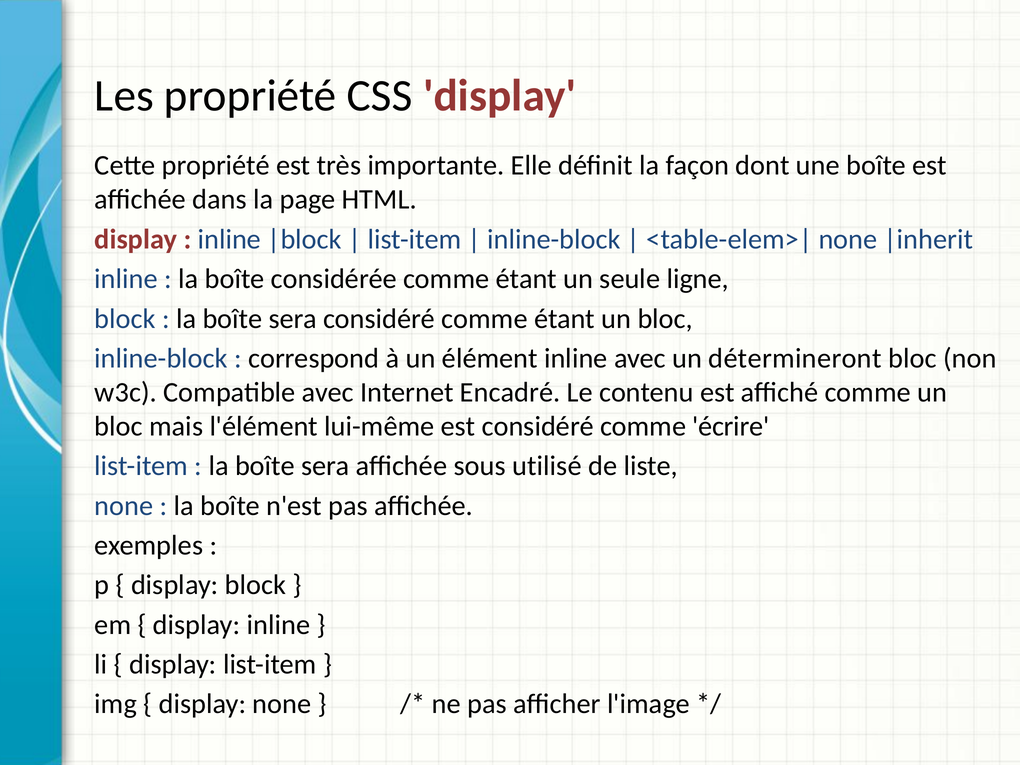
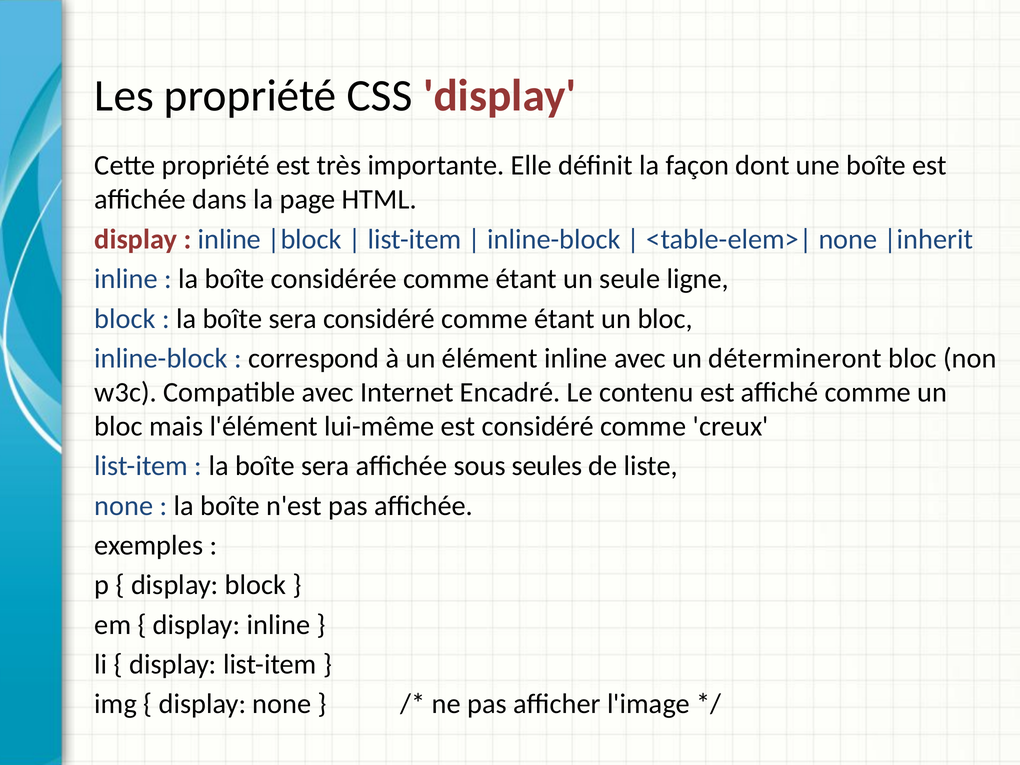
écrire: écrire -> creux
utilisé: utilisé -> seules
